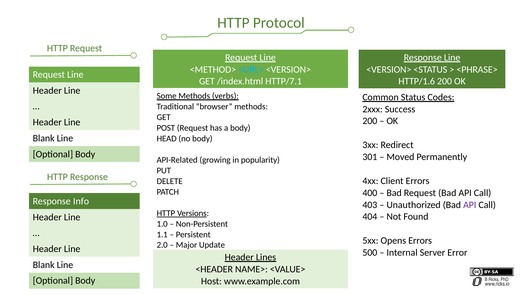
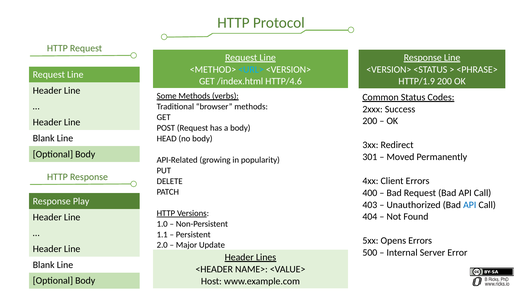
HTTP/7.1: HTTP/7.1 -> HTTP/4.6
HTTP/1.6: HTTP/1.6 -> HTTP/1.9
Info: Info -> Play
API at (470, 205) colour: purple -> blue
